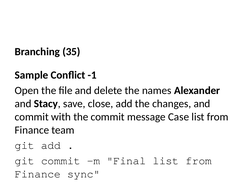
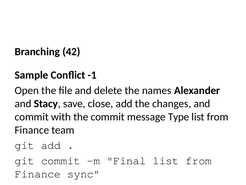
35: 35 -> 42
Case: Case -> Type
